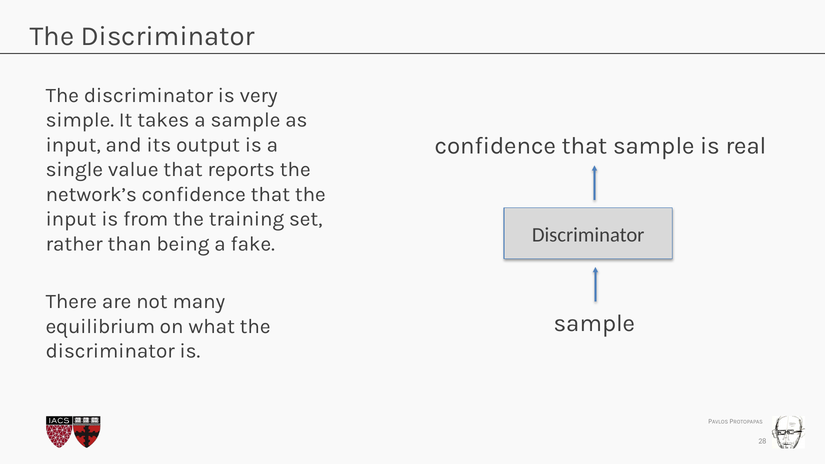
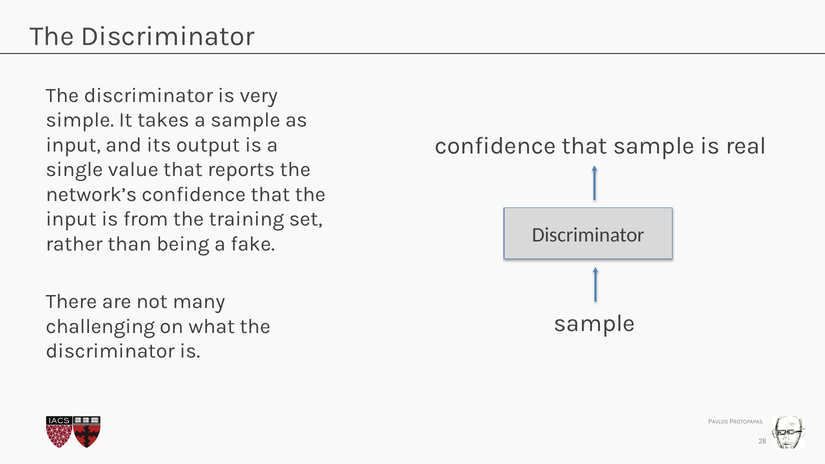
equilibrium: equilibrium -> challenging
